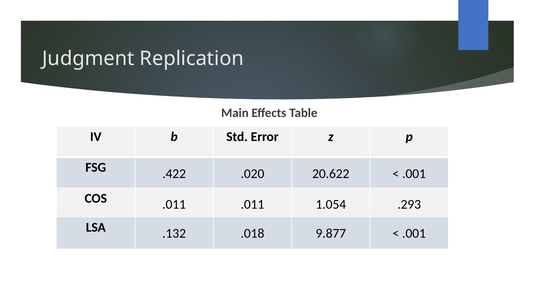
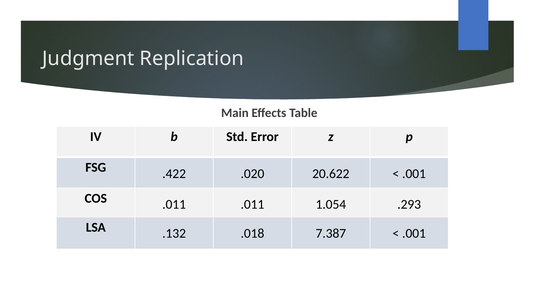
9.877: 9.877 -> 7.387
